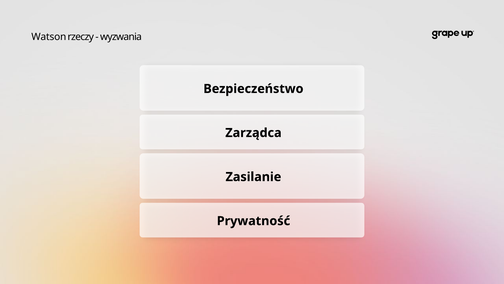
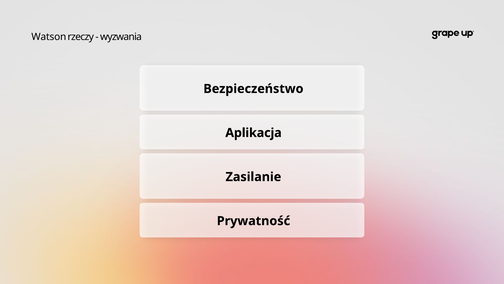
Zarządca: Zarządca -> Aplikacja
